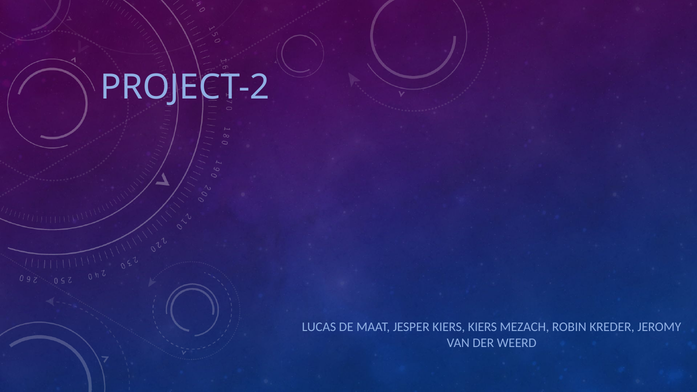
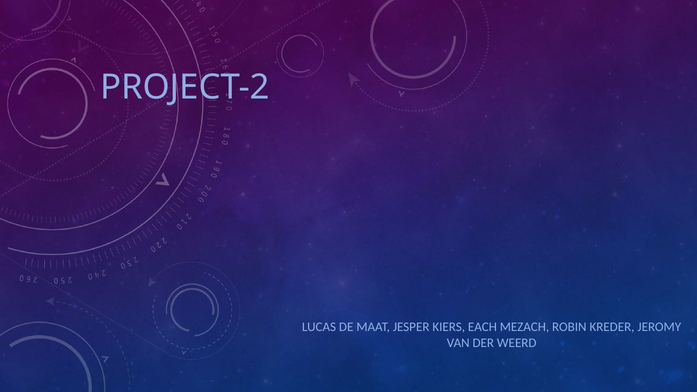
KIERS KIERS: KIERS -> EACH
